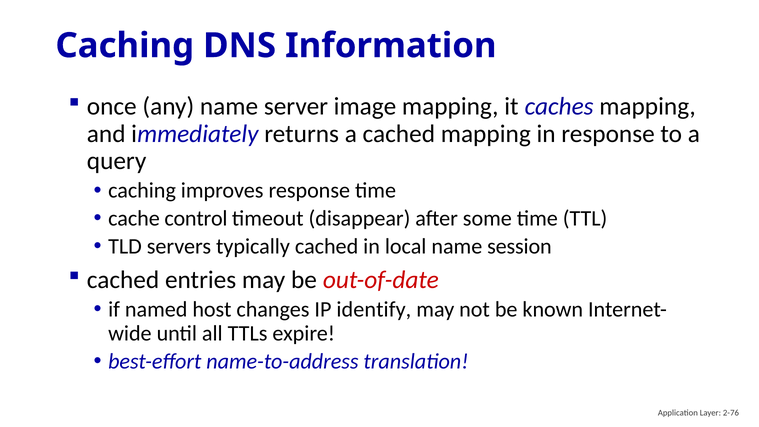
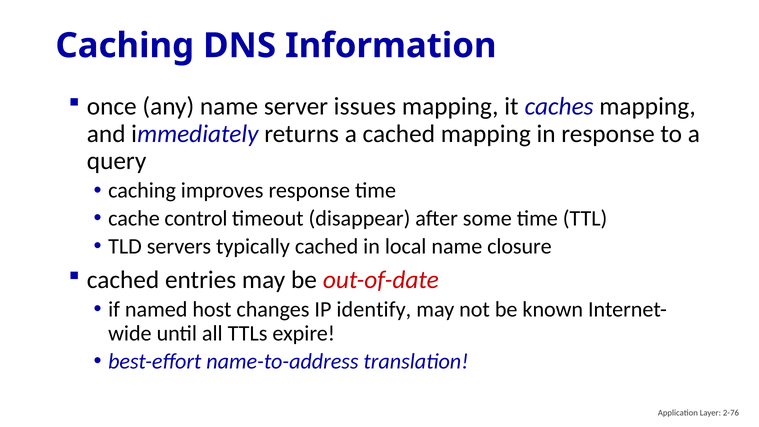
image: image -> issues
session: session -> closure
